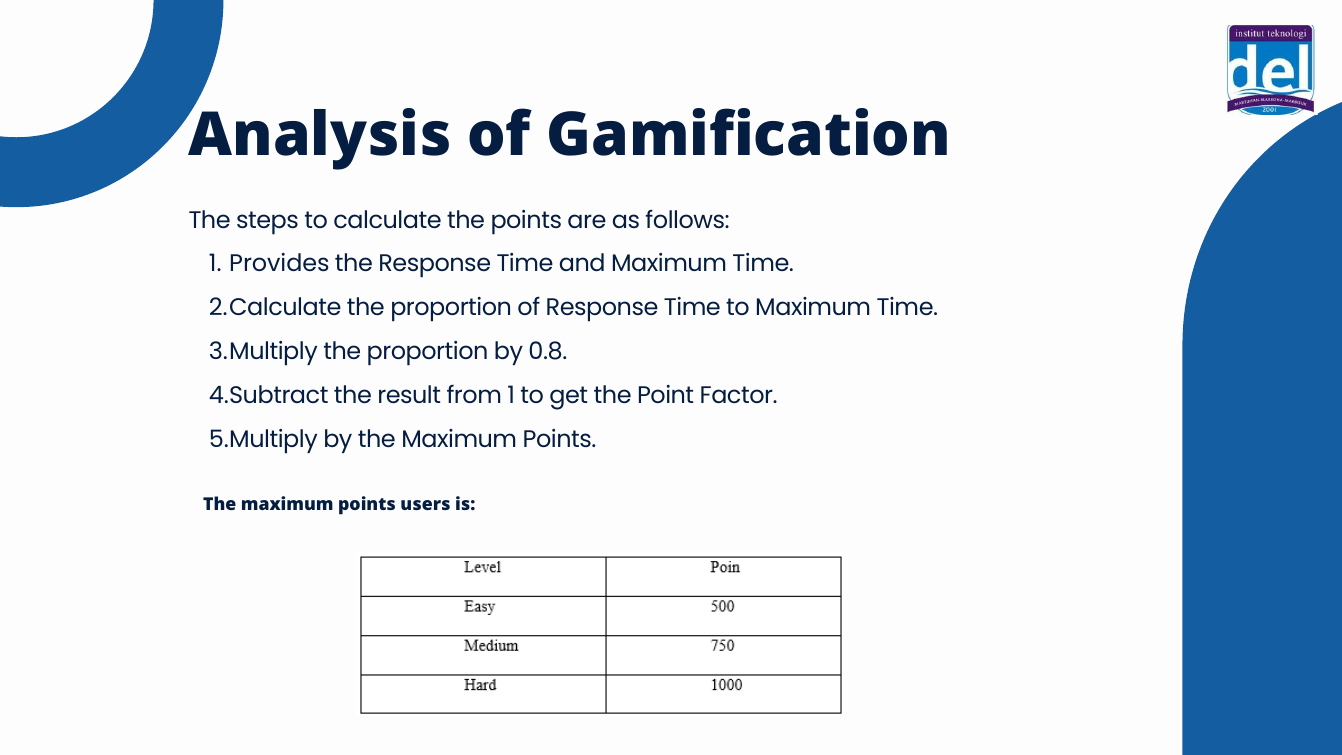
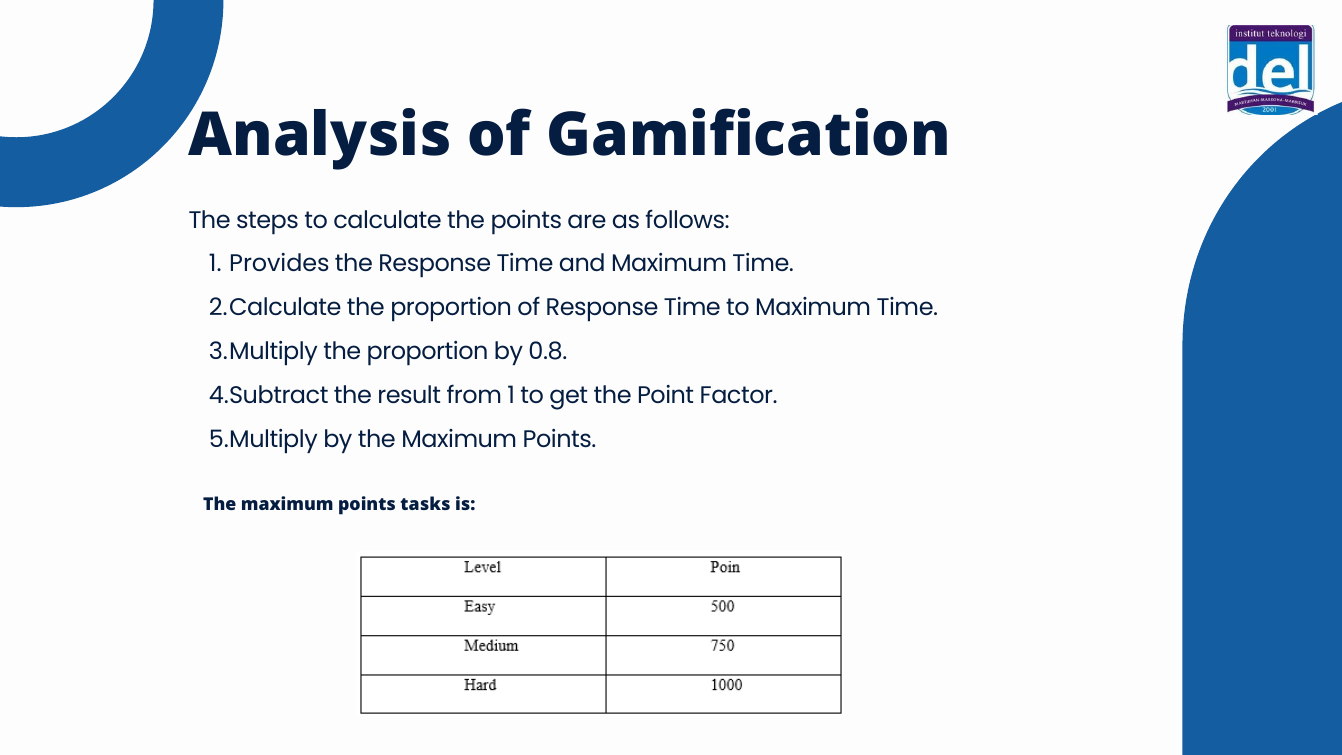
users: users -> tasks
